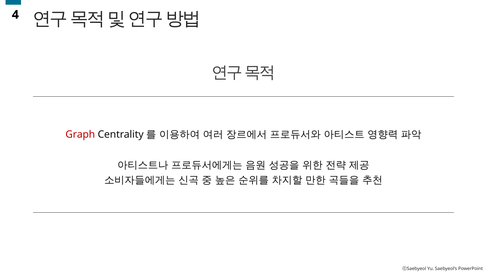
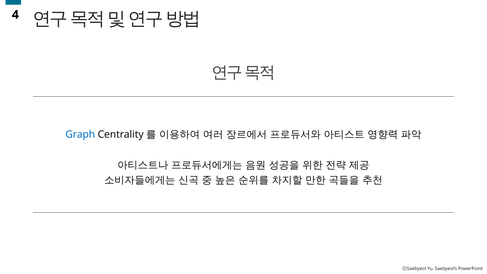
Graph colour: red -> blue
